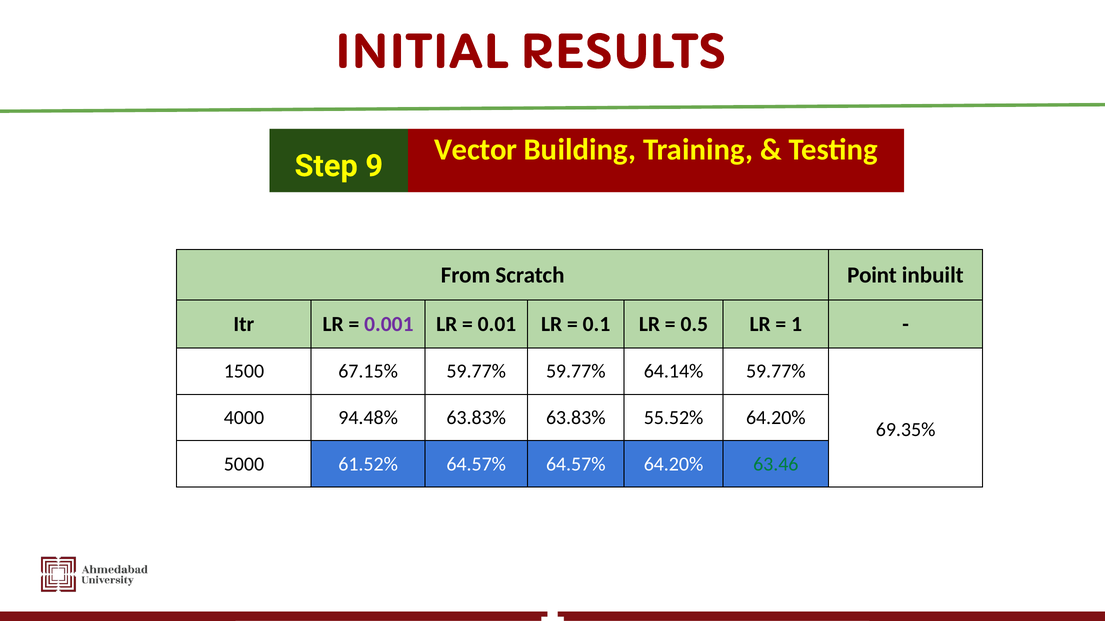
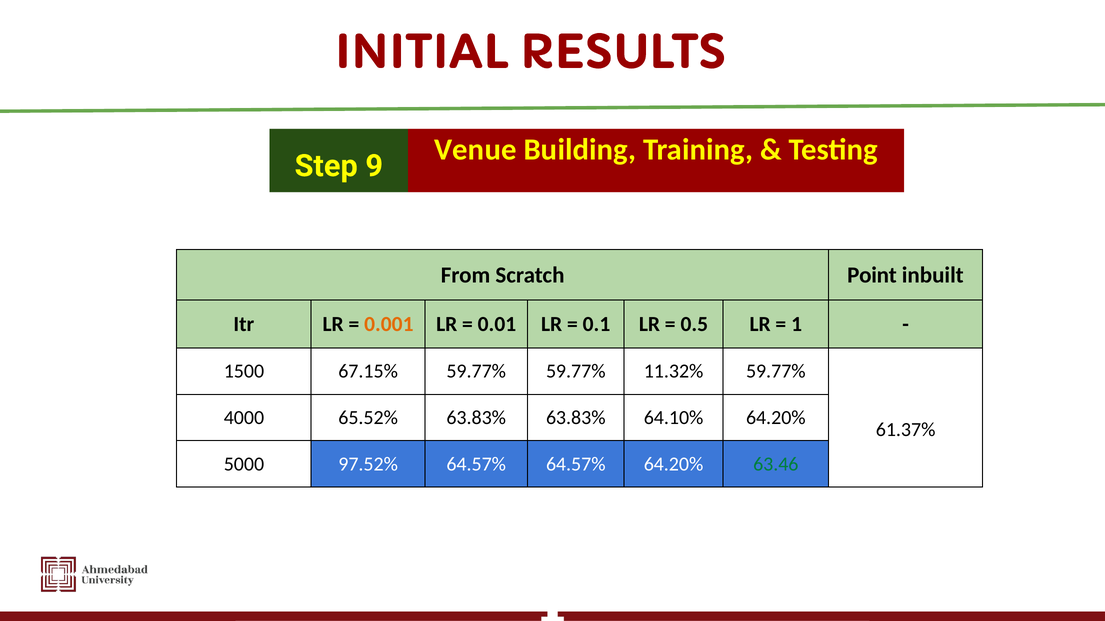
Vector: Vector -> Venue
0.001 colour: purple -> orange
64.14%: 64.14% -> 11.32%
94.48%: 94.48% -> 65.52%
55.52%: 55.52% -> 64.10%
69.35%: 69.35% -> 61.37%
61.52%: 61.52% -> 97.52%
